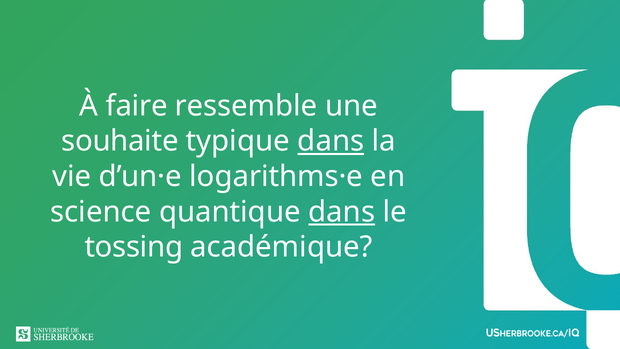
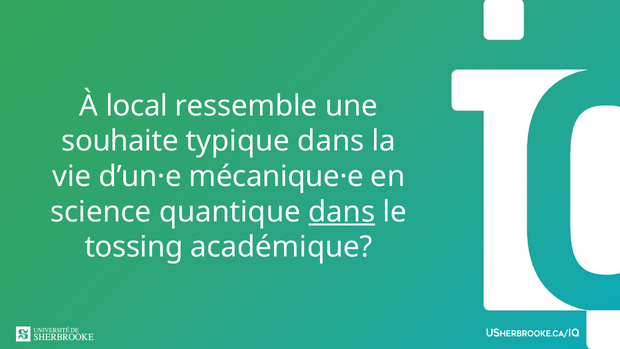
faire: faire -> local
dans at (331, 141) underline: present -> none
logarithms·e: logarithms·e -> mécanique·e
